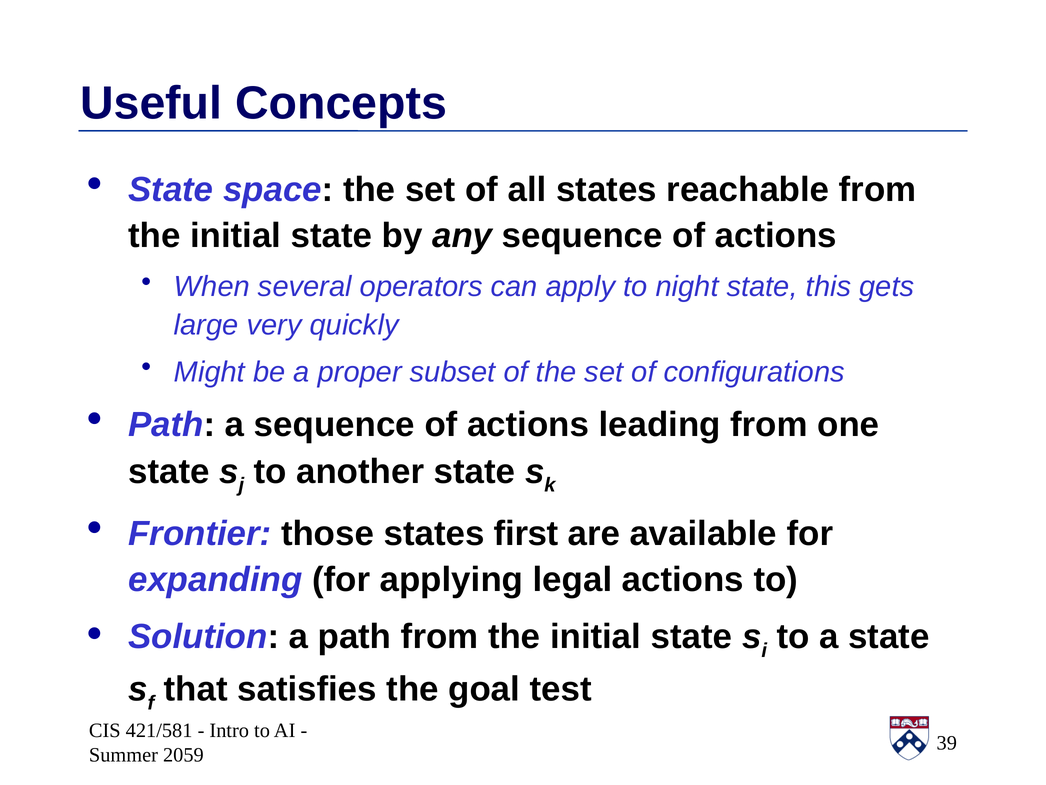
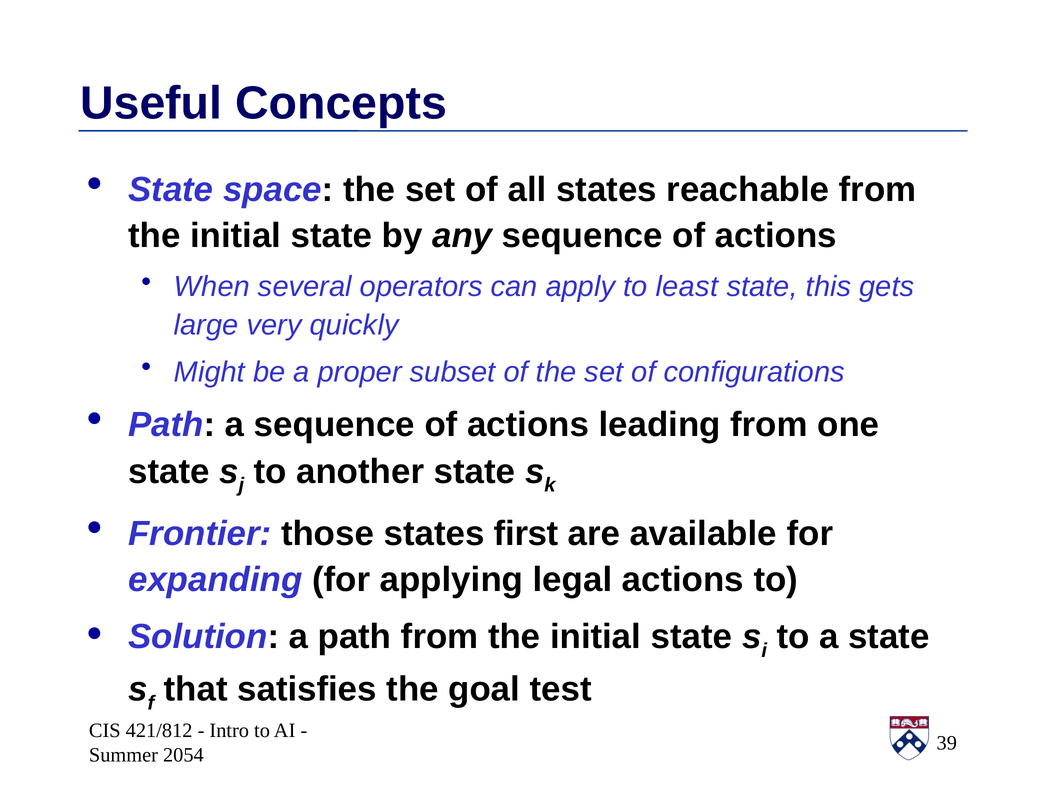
night: night -> least
421/581: 421/581 -> 421/812
2059: 2059 -> 2054
